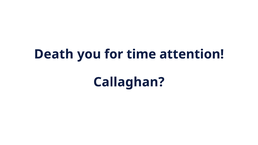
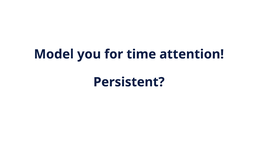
Death: Death -> Model
Callaghan: Callaghan -> Persistent
